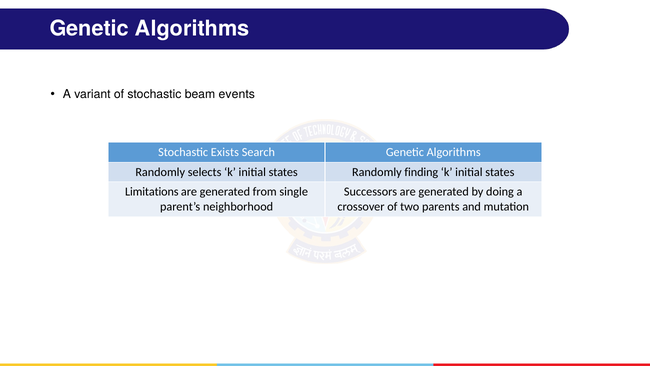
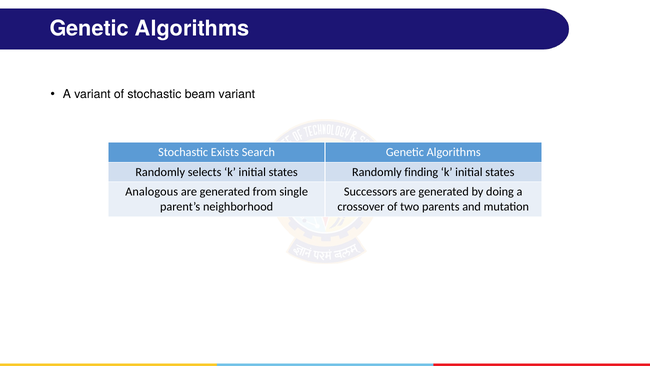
beam events: events -> variant
Limitations: Limitations -> Analogous
